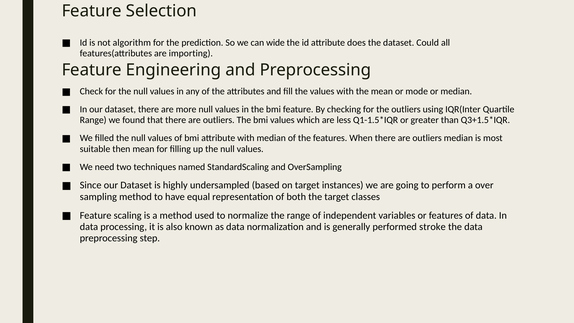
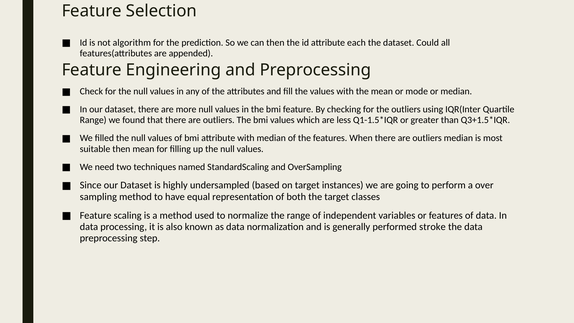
can wide: wide -> then
does: does -> each
importing: importing -> appended
